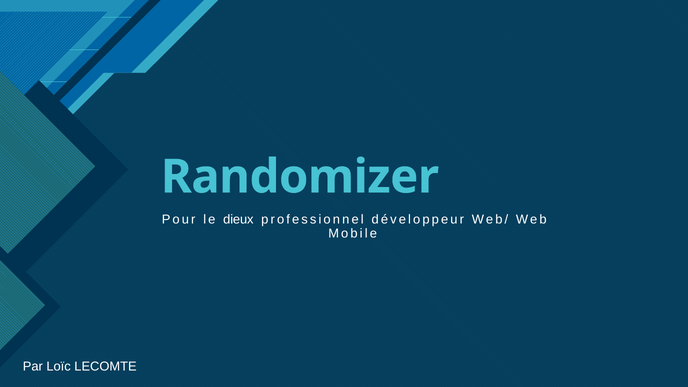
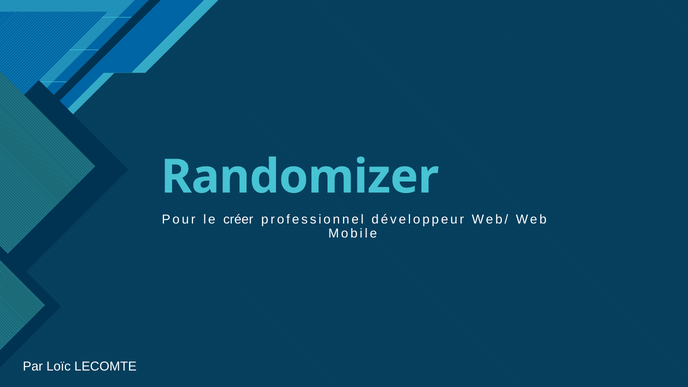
dieux: dieux -> créer
